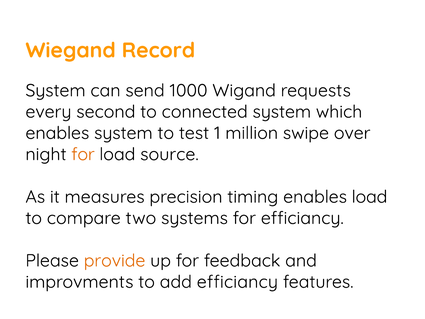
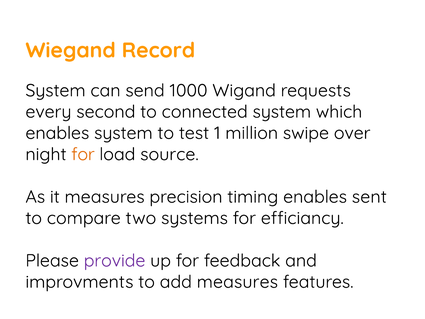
enables load: load -> sent
provide colour: orange -> purple
add efficiancy: efficiancy -> measures
